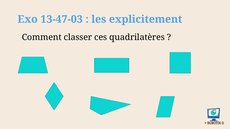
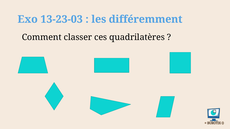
13-47-03: 13-47-03 -> 13-23-03
explicitement: explicitement -> différemment
